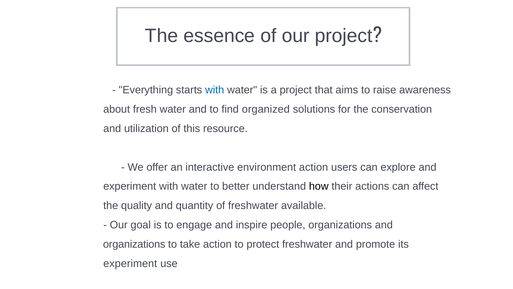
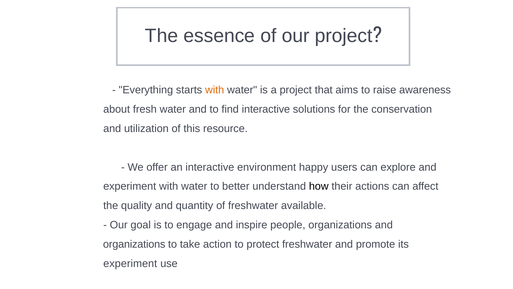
with at (215, 90) colour: blue -> orange
find organized: organized -> interactive
environment action: action -> happy
